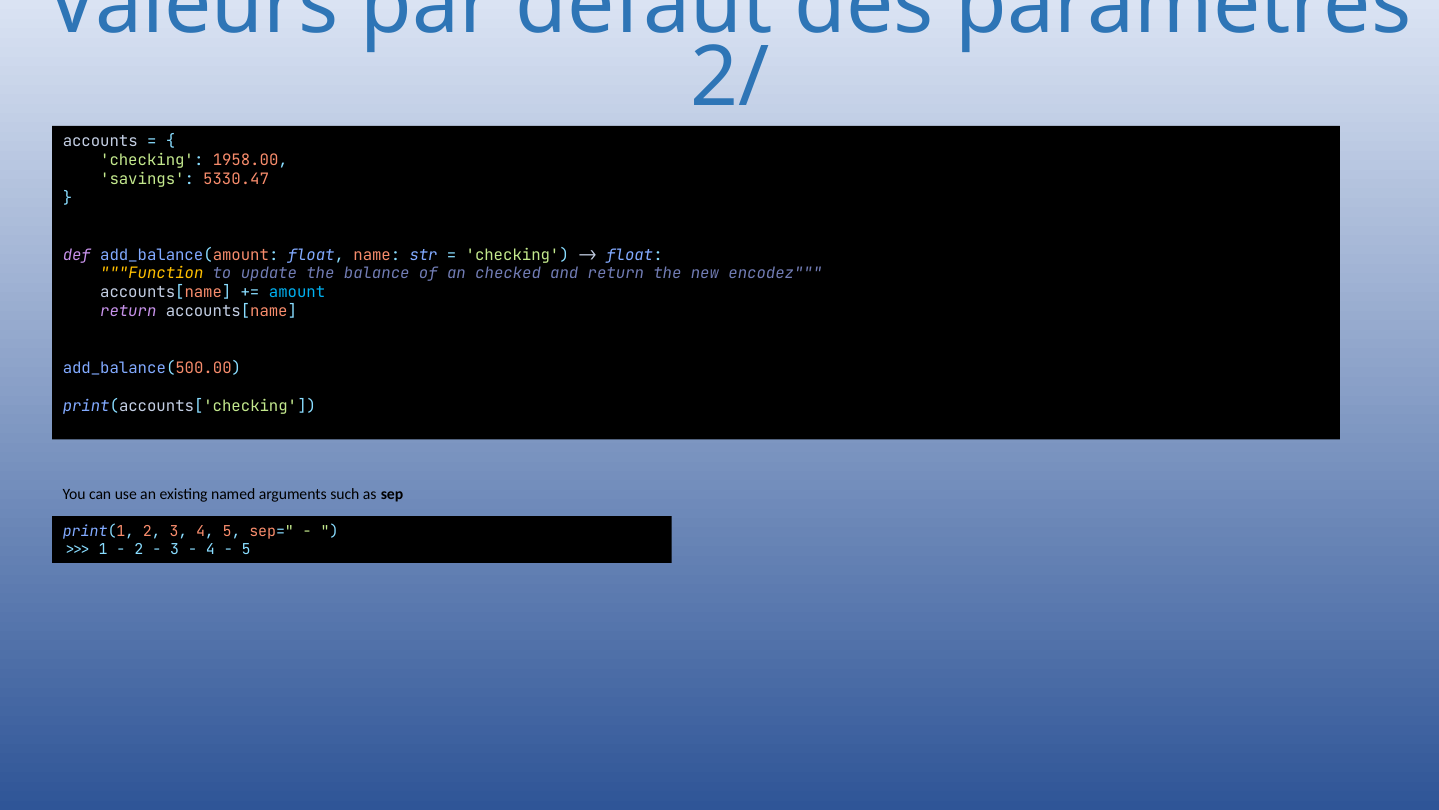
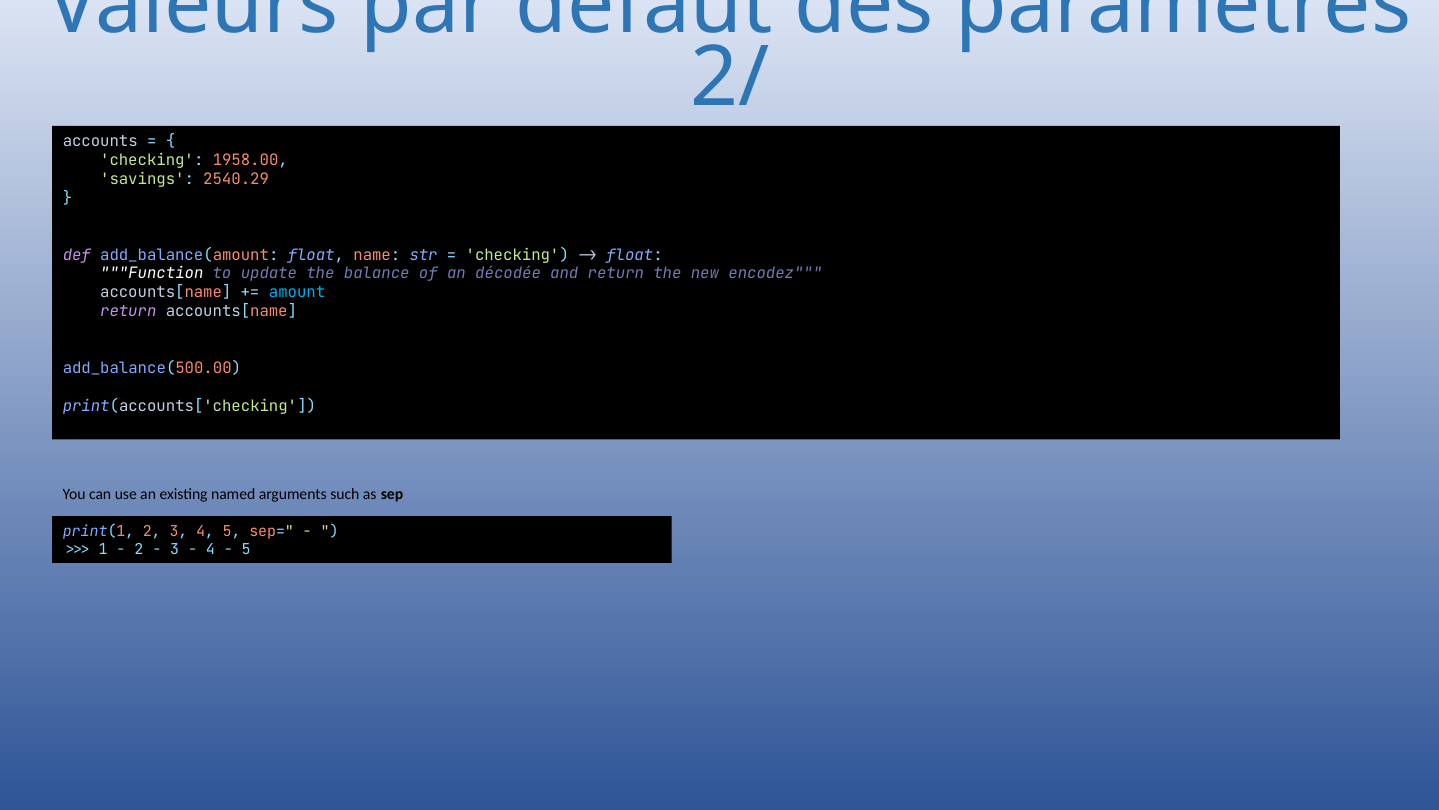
5330.47: 5330.47 -> 2540.29
Function colour: yellow -> white
checked: checked -> décodée
